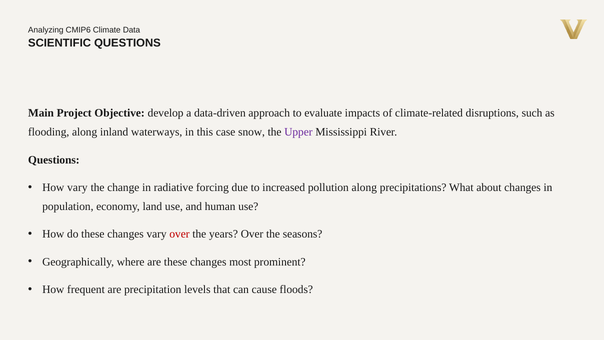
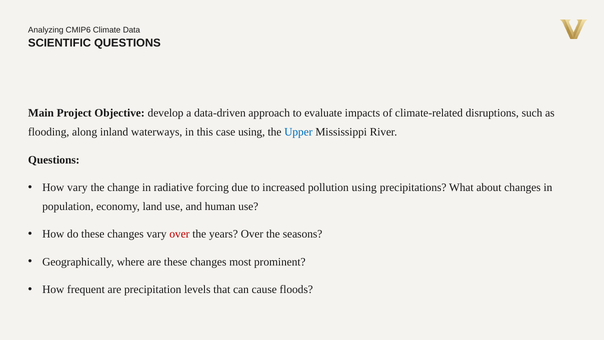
case snow: snow -> using
Upper colour: purple -> blue
pollution along: along -> using
